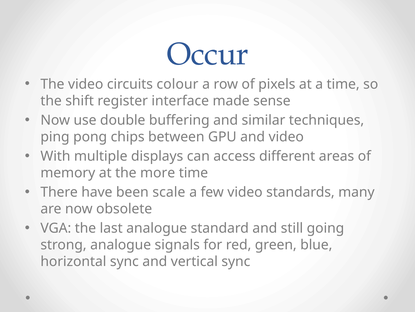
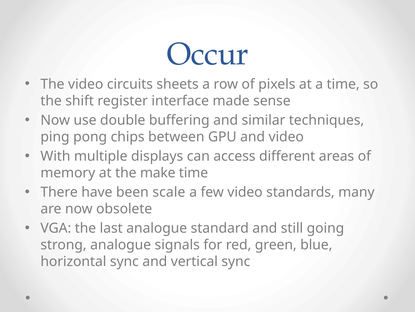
colour: colour -> sheets
more: more -> make
